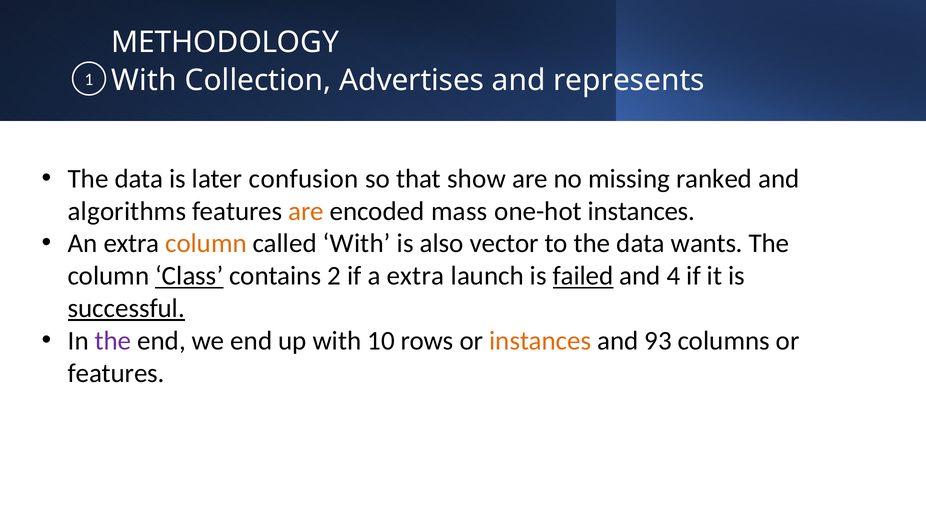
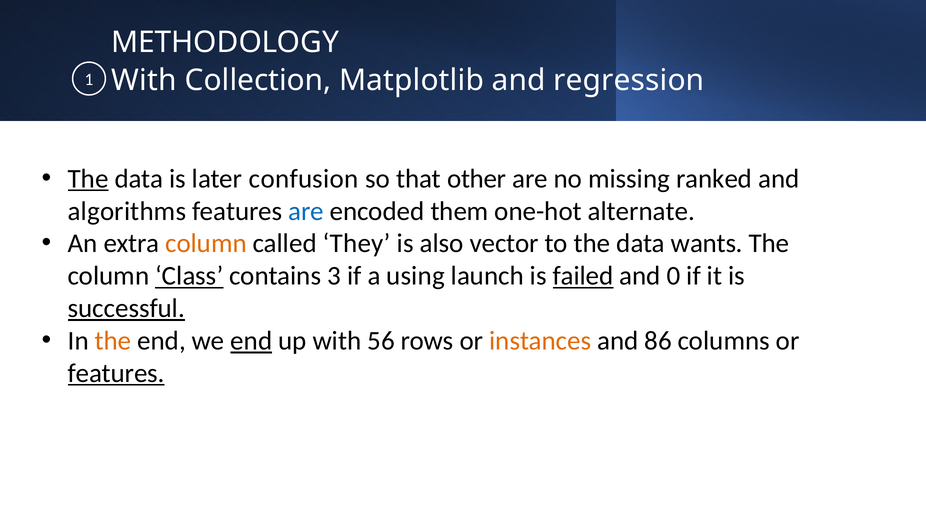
Advertises: Advertises -> Matplotlib
represents: represents -> regression
The at (88, 179) underline: none -> present
show: show -> other
are at (306, 211) colour: orange -> blue
mass: mass -> them
one-hot instances: instances -> alternate
called With: With -> They
2: 2 -> 3
a extra: extra -> using
4: 4 -> 0
the at (113, 341) colour: purple -> orange
end at (251, 341) underline: none -> present
10: 10 -> 56
93: 93 -> 86
features at (116, 373) underline: none -> present
